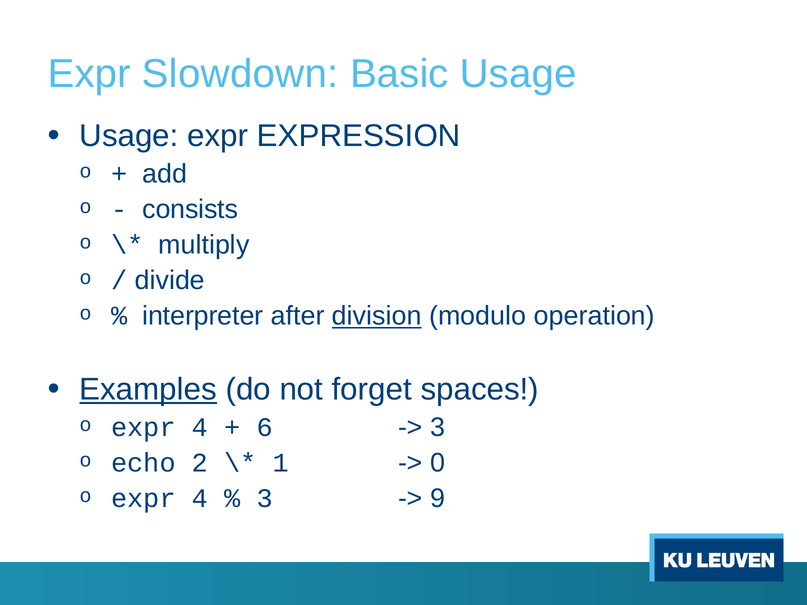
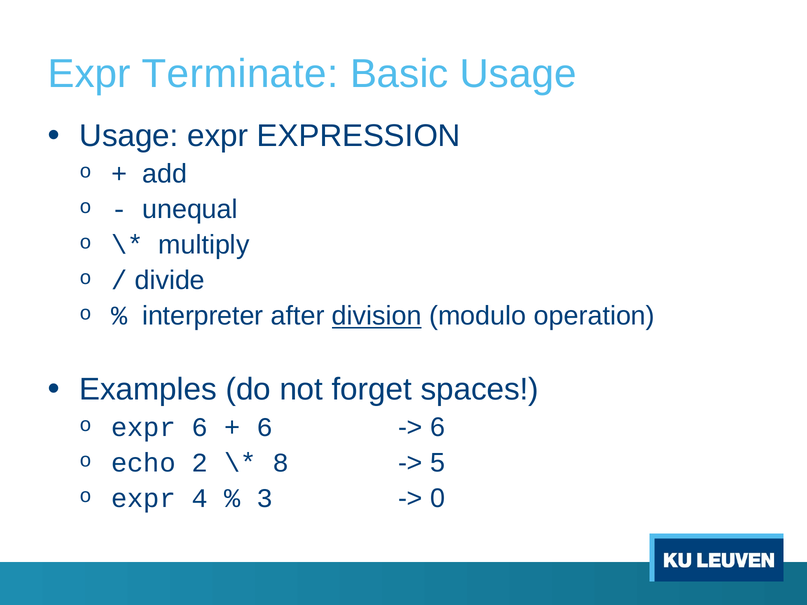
Slowdown: Slowdown -> Terminate
consists: consists -> unequal
Examples underline: present -> none
4 at (200, 428): 4 -> 6
3 at (438, 428): 3 -> 6
1: 1 -> 8
0: 0 -> 5
9: 9 -> 0
